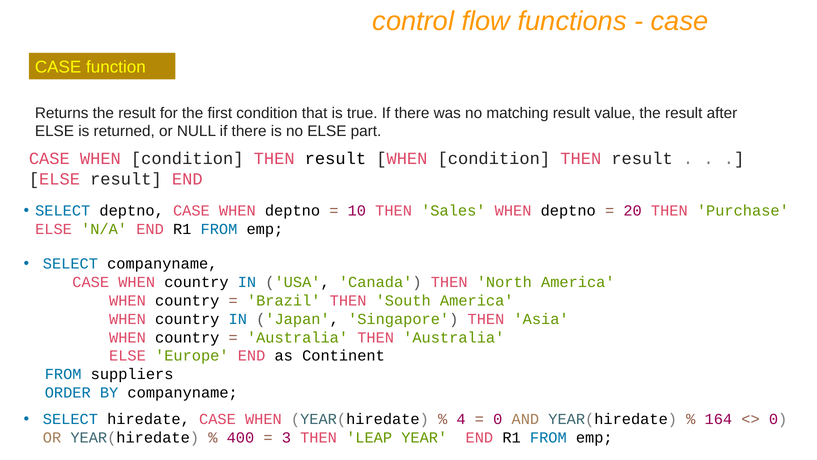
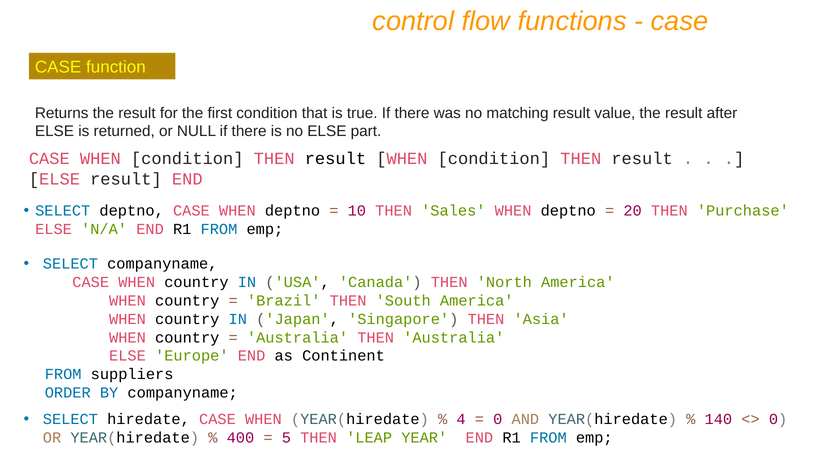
164: 164 -> 140
3: 3 -> 5
